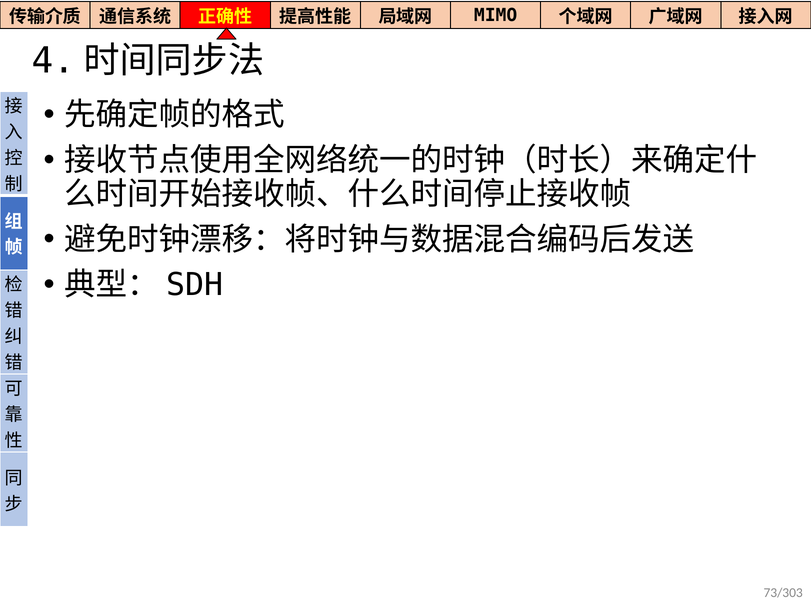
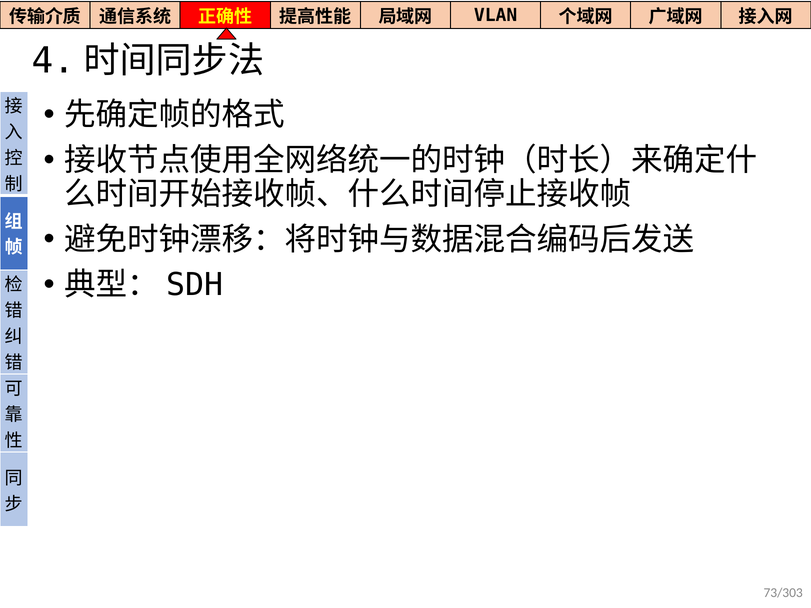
MIMO: MIMO -> VLAN
